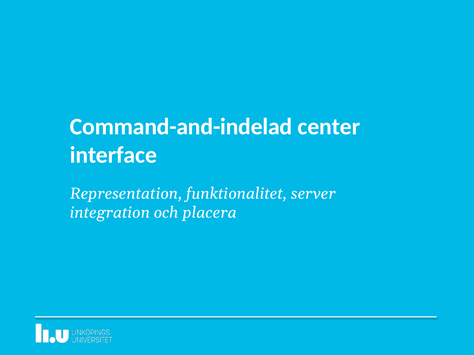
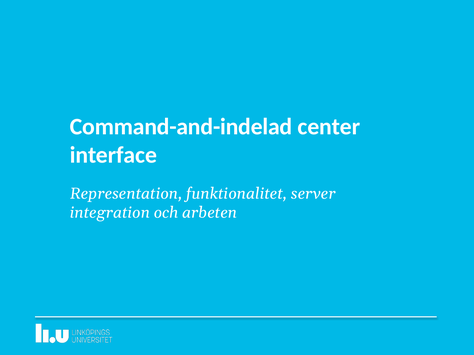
placera: placera -> arbeten
